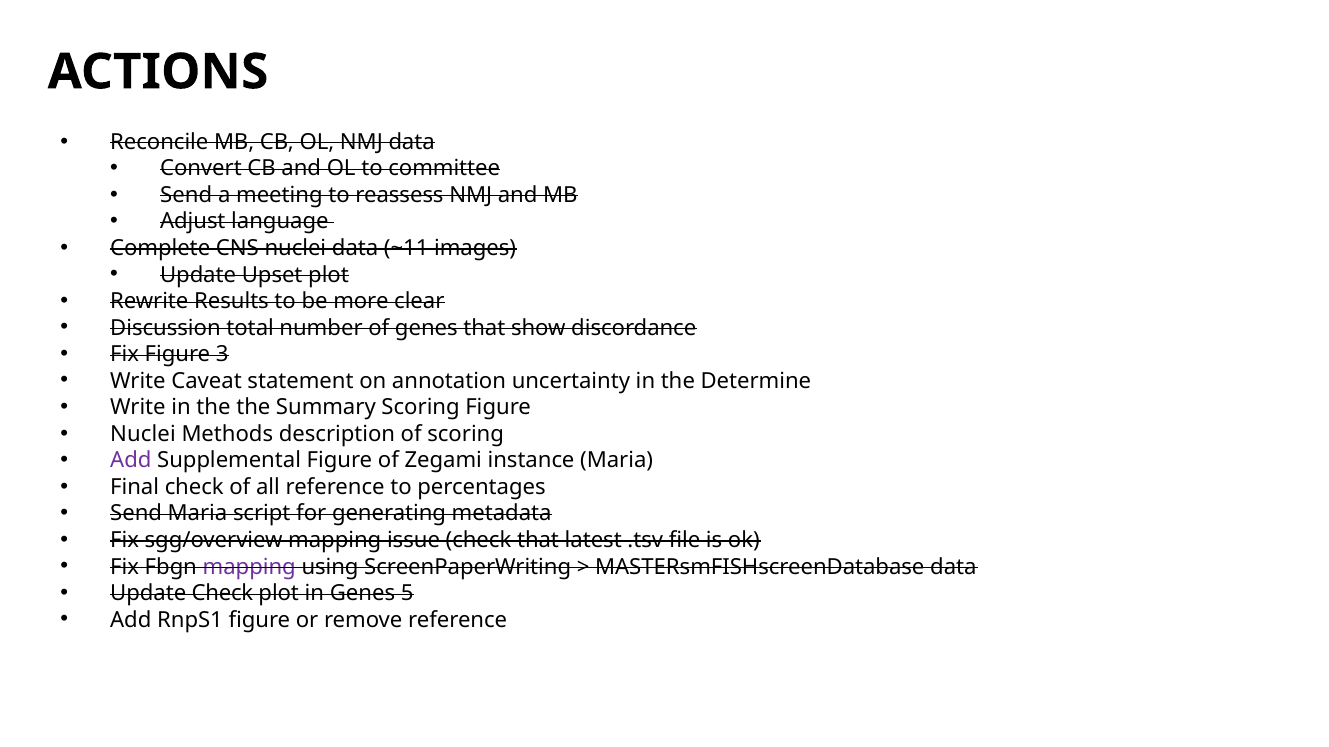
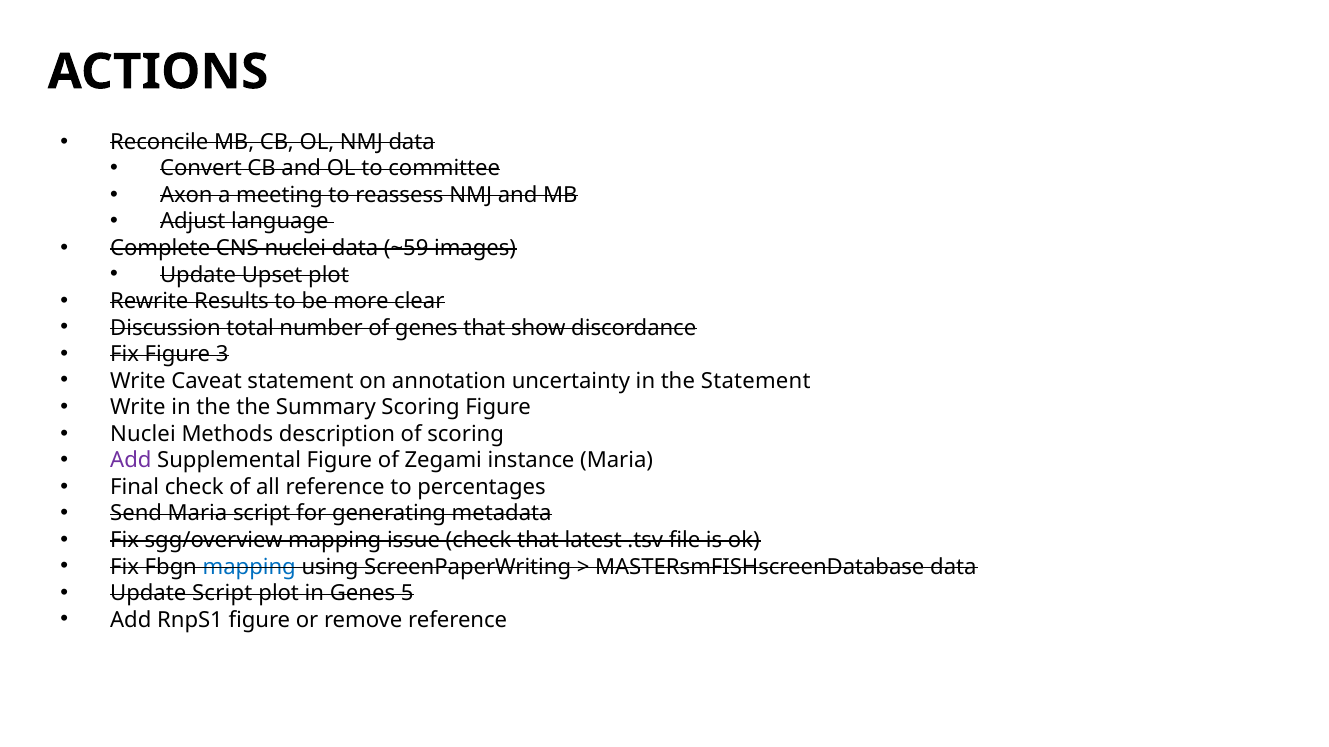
Send at (186, 195): Send -> Axon
~11: ~11 -> ~59
the Determine: Determine -> Statement
mapping at (249, 567) colour: purple -> blue
Update Check: Check -> Script
